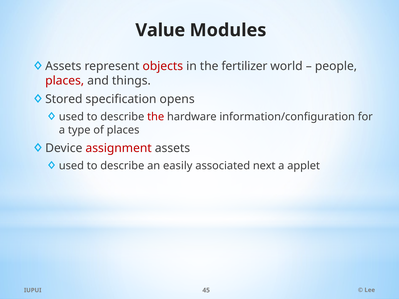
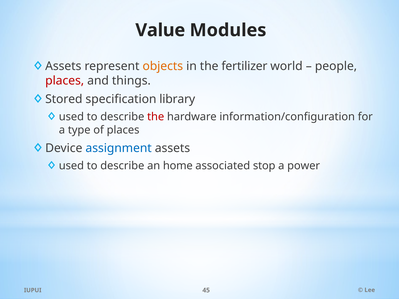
objects colour: red -> orange
opens: opens -> library
assignment colour: red -> blue
easily: easily -> home
next: next -> stop
applet: applet -> power
